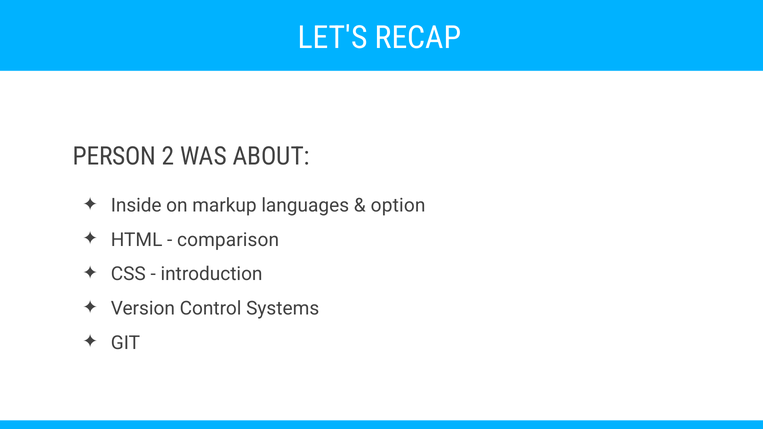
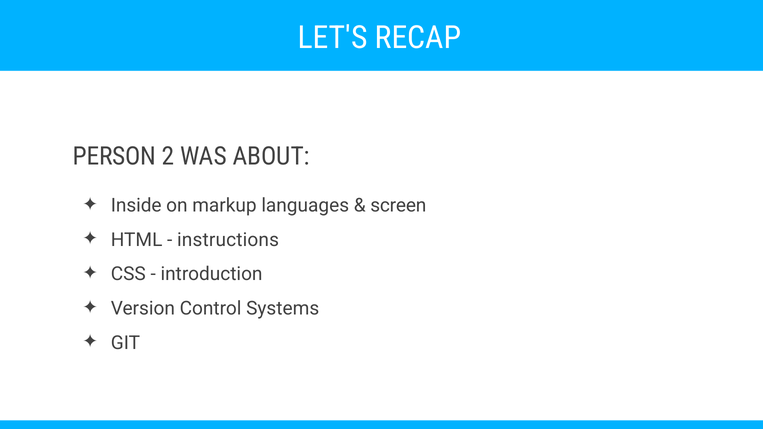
option: option -> screen
comparison: comparison -> instructions
